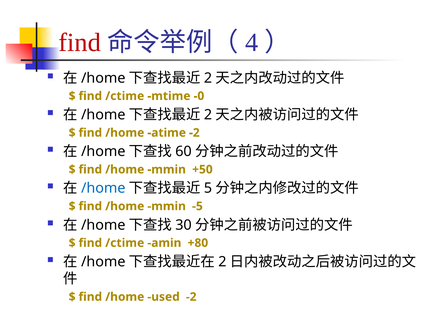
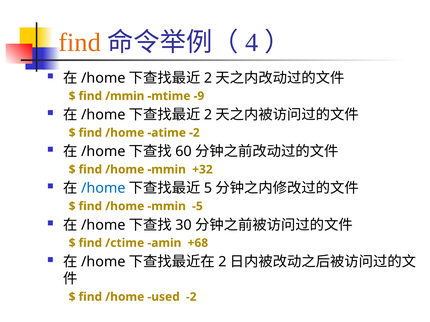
find at (80, 42) colour: red -> orange
/ctime at (125, 96): /ctime -> /mmin
-0: -0 -> -9
+50: +50 -> +32
+80: +80 -> +68
